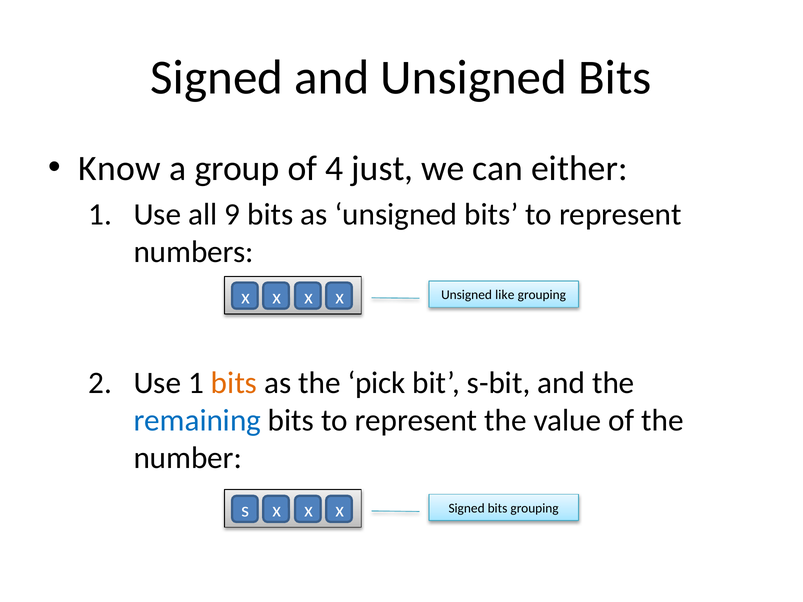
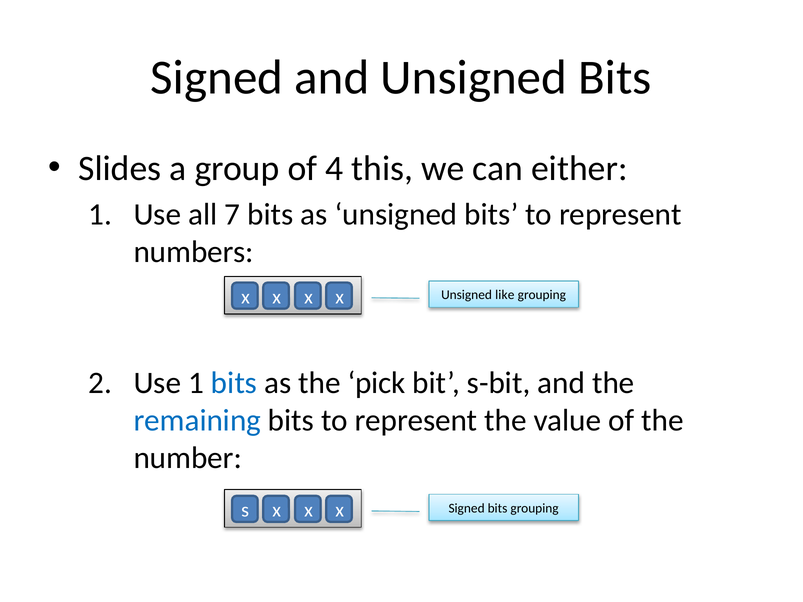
Know: Know -> Slides
just: just -> this
9: 9 -> 7
bits at (234, 383) colour: orange -> blue
